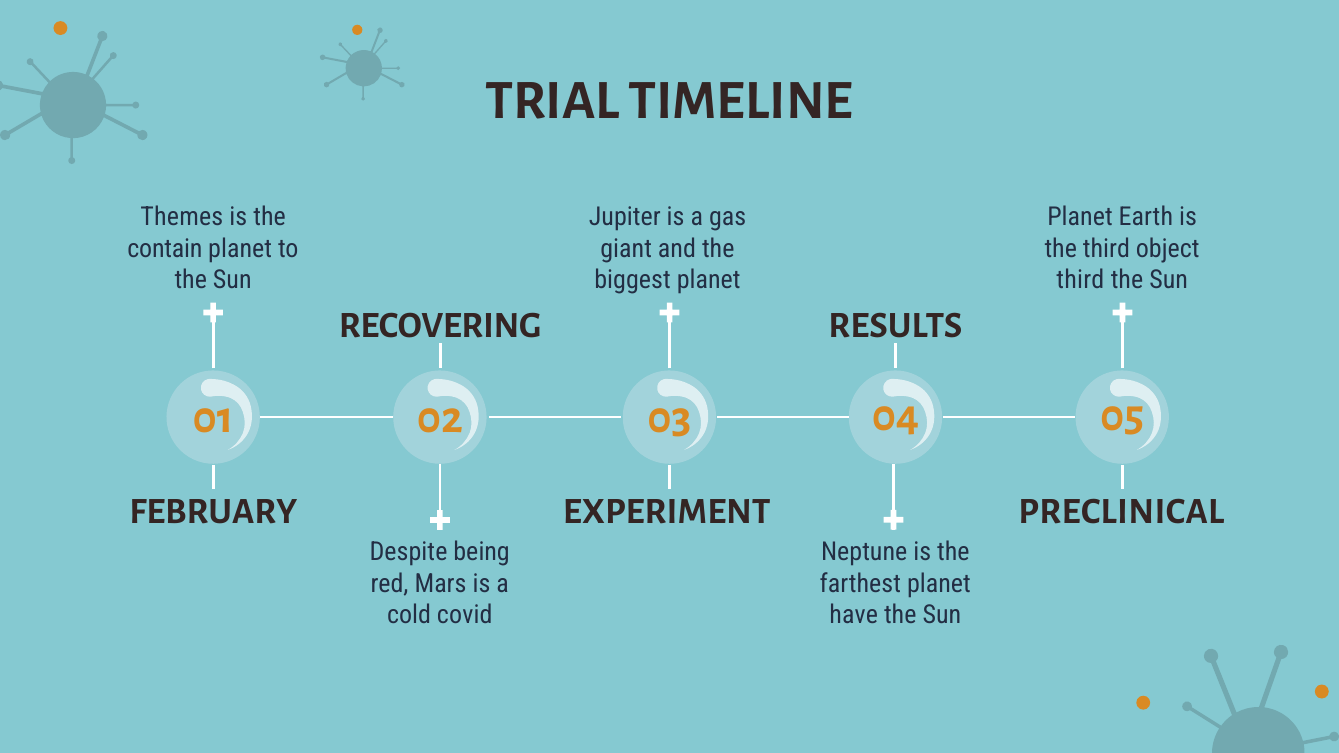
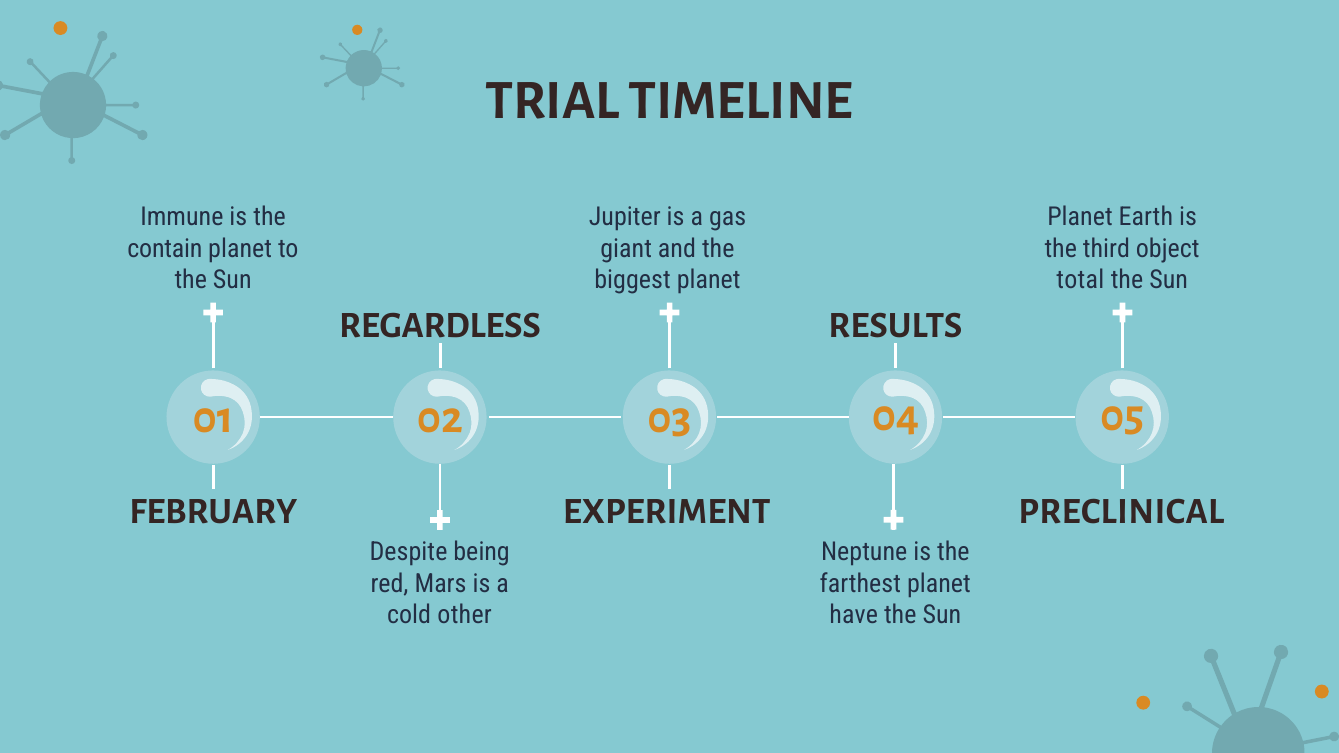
Themes: Themes -> Immune
third at (1080, 280): third -> total
RECOVERING: RECOVERING -> REGARDLESS
covid: covid -> other
